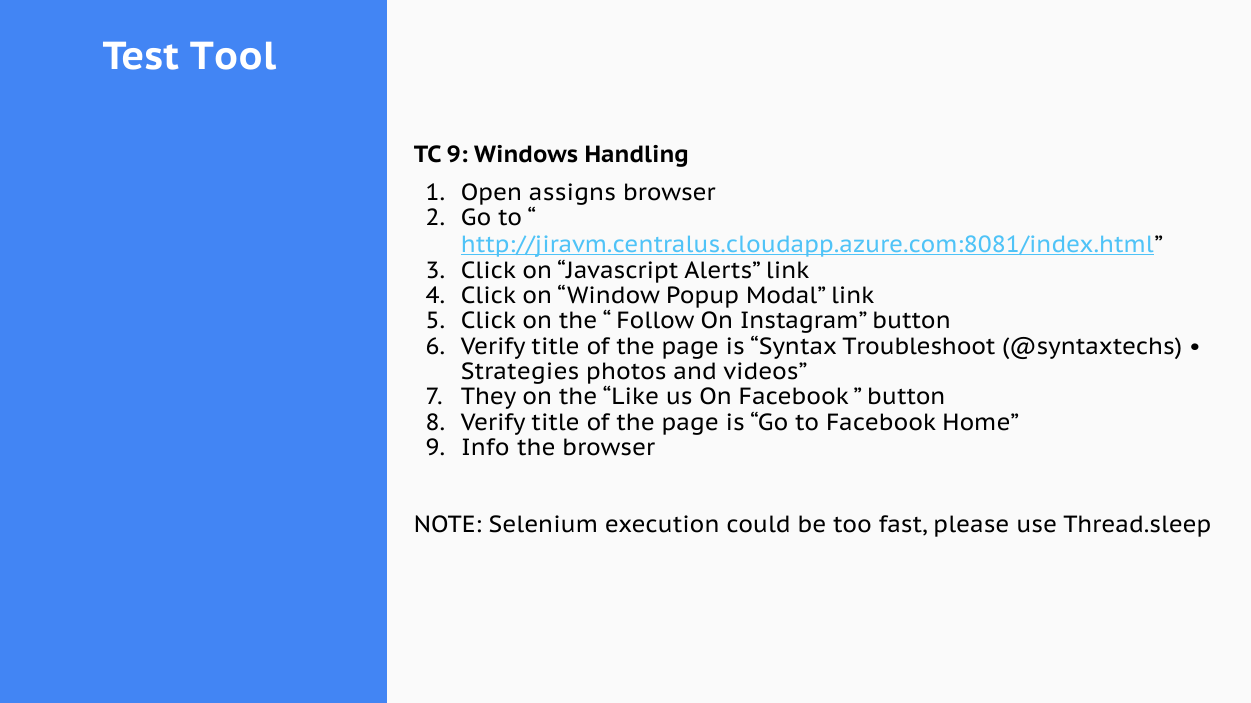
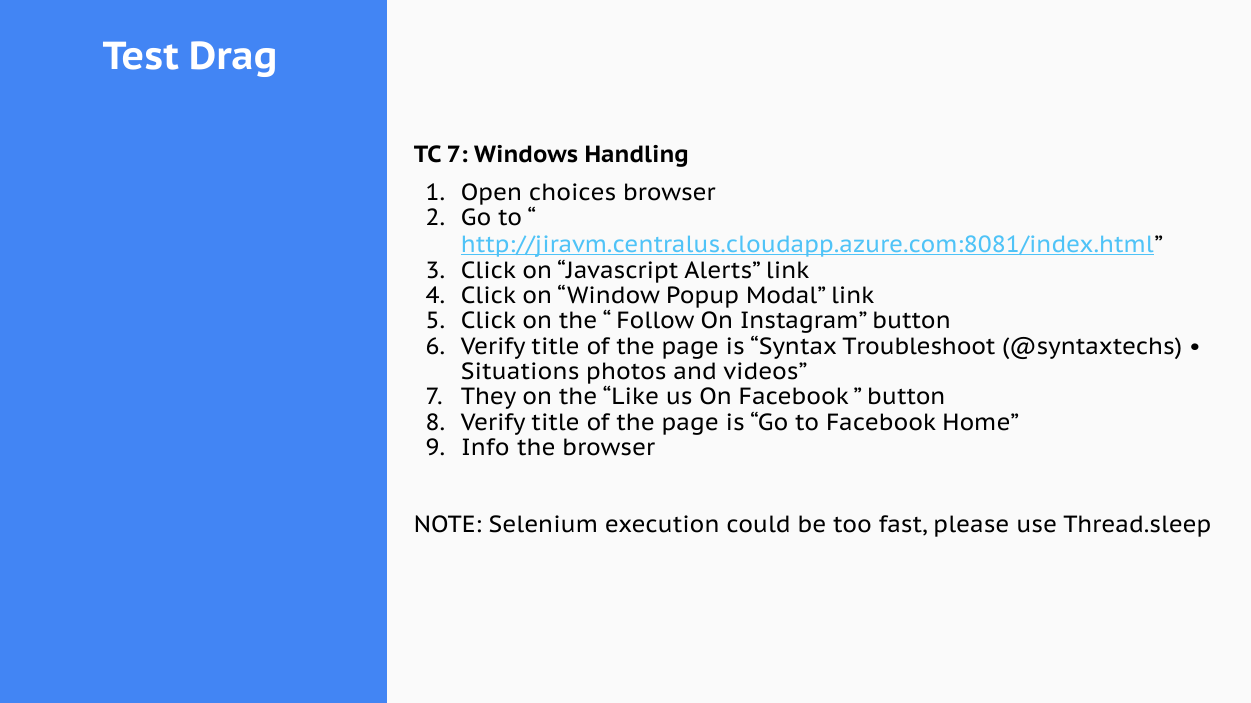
Tool: Tool -> Drag
TC 9: 9 -> 7
assigns: assigns -> choices
Strategies: Strategies -> Situations
